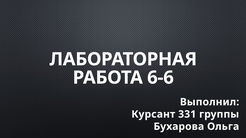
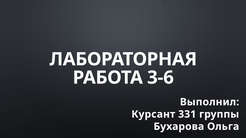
6-6: 6-6 -> 3-6
